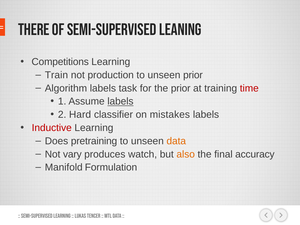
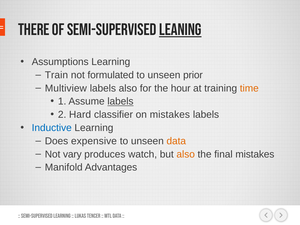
Leaning underline: none -> present
Competitions: Competitions -> Assumptions
production: production -> formulated
Algorithm: Algorithm -> Multiview
labels task: task -> also
the prior: prior -> hour
time colour: red -> orange
Inductive colour: red -> blue
pretraining: pretraining -> expensive
final accuracy: accuracy -> mistakes
Formulation: Formulation -> Advantages
